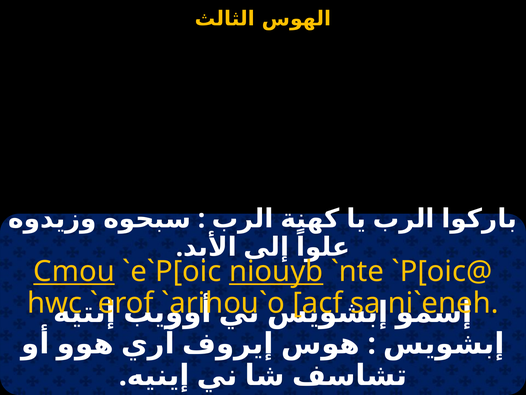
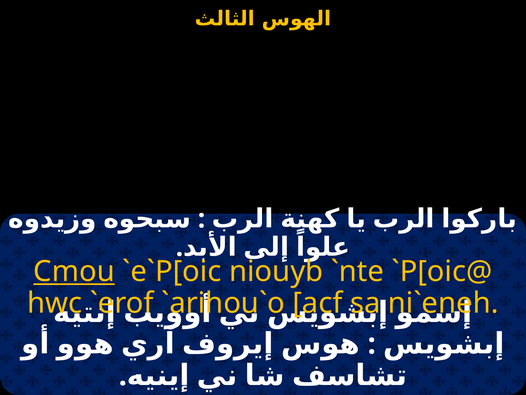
niouyb underline: present -> none
